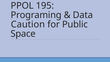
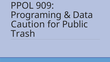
195: 195 -> 909
Space: Space -> Trash
